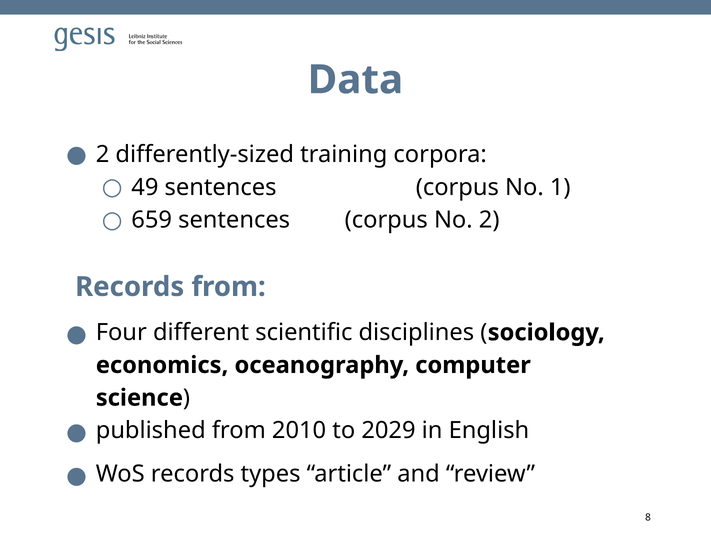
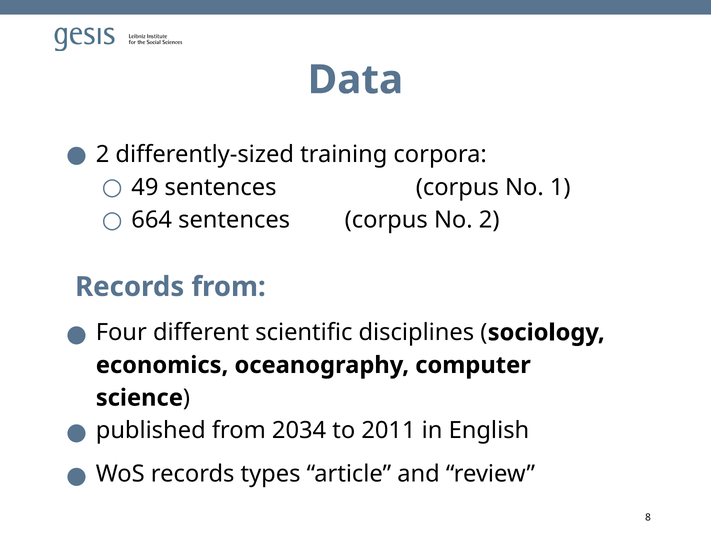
659: 659 -> 664
2010: 2010 -> 2034
2029: 2029 -> 2011
